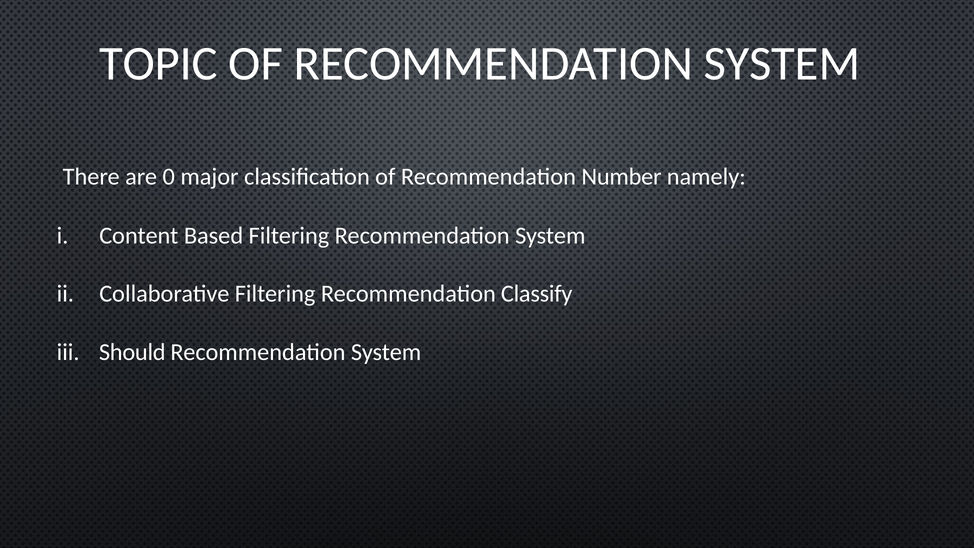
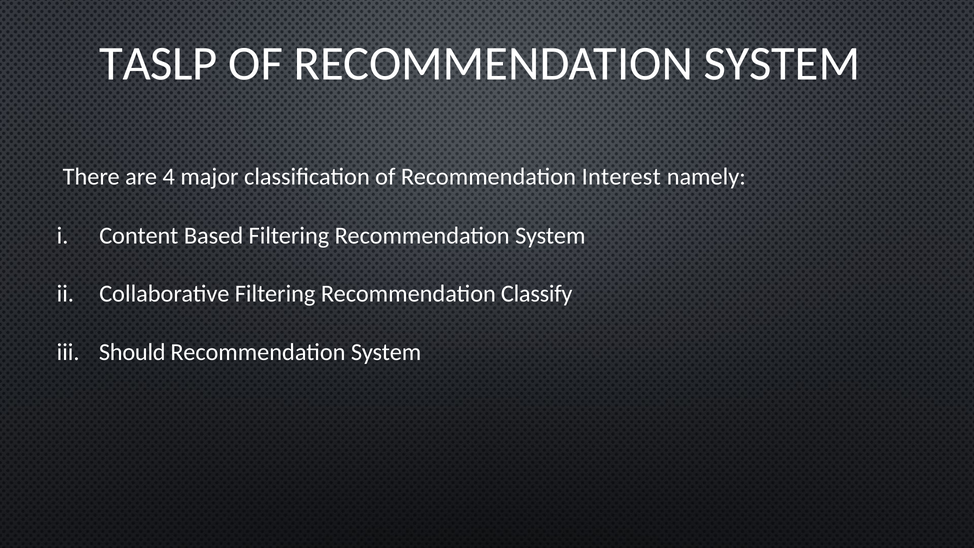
TOPIC: TOPIC -> TASLP
0: 0 -> 4
Number: Number -> Interest
